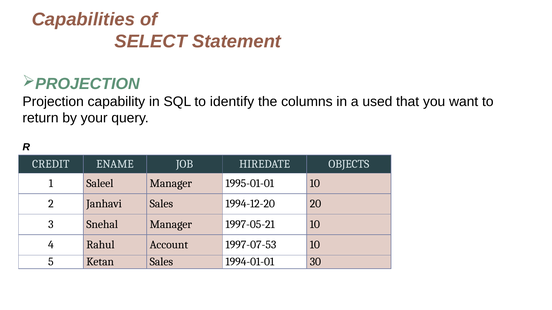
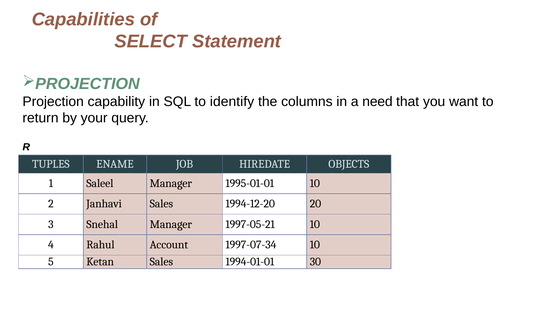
used: used -> need
CREDIT: CREDIT -> TUPLES
1997-07-53: 1997-07-53 -> 1997-07-34
